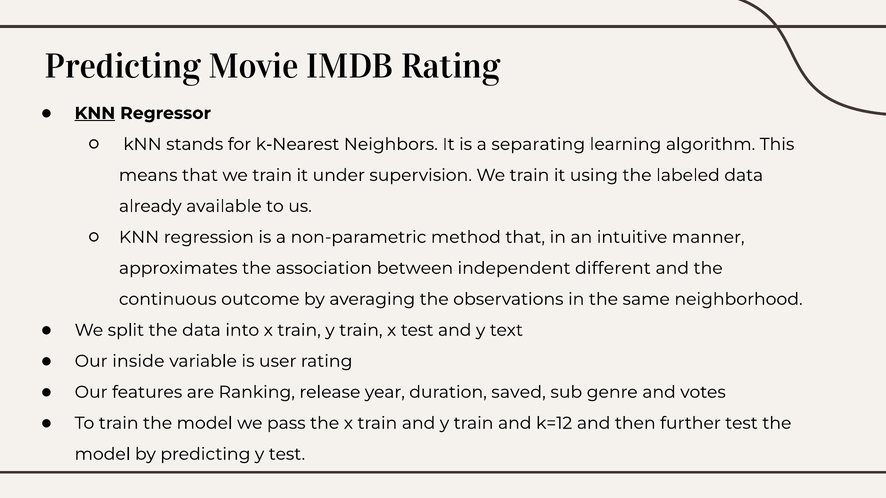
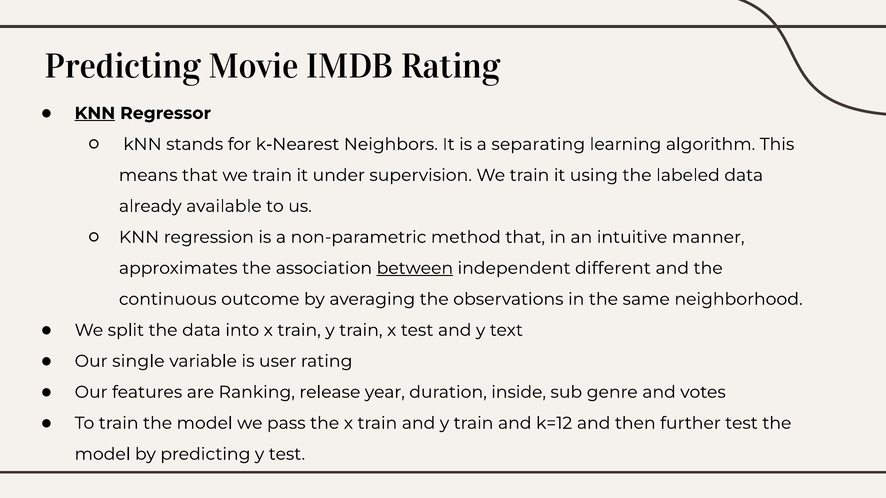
between underline: none -> present
inside: inside -> single
saved: saved -> inside
